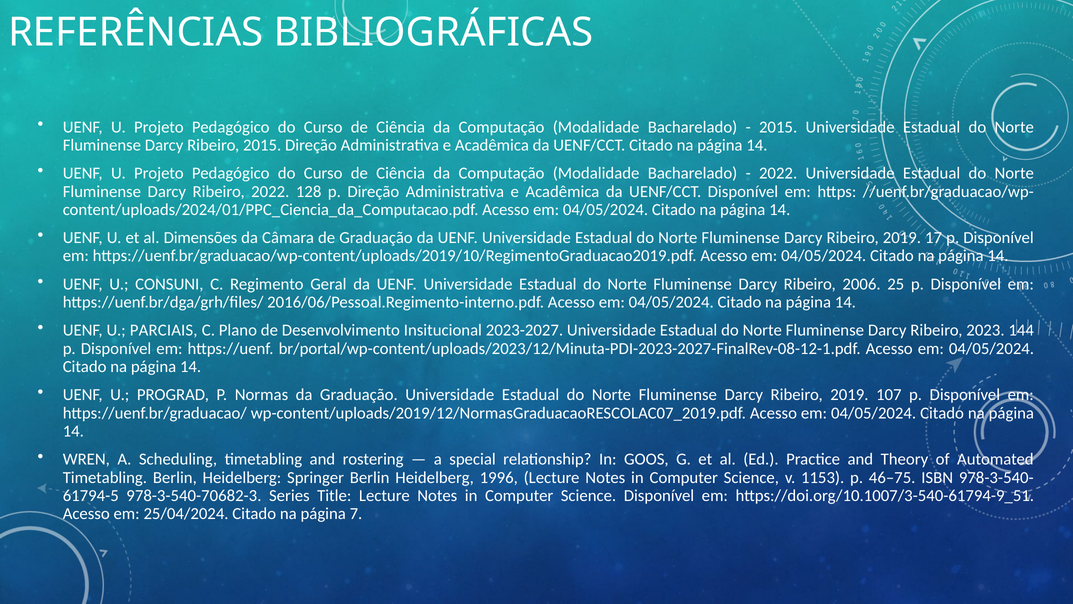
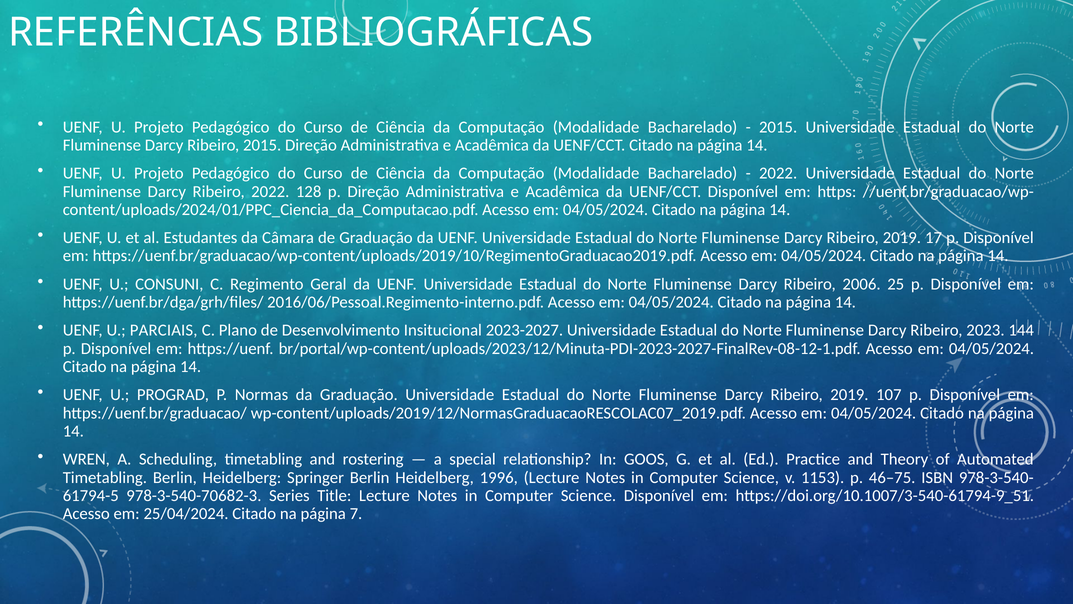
Dimensões: Dimensões -> Estudantes
